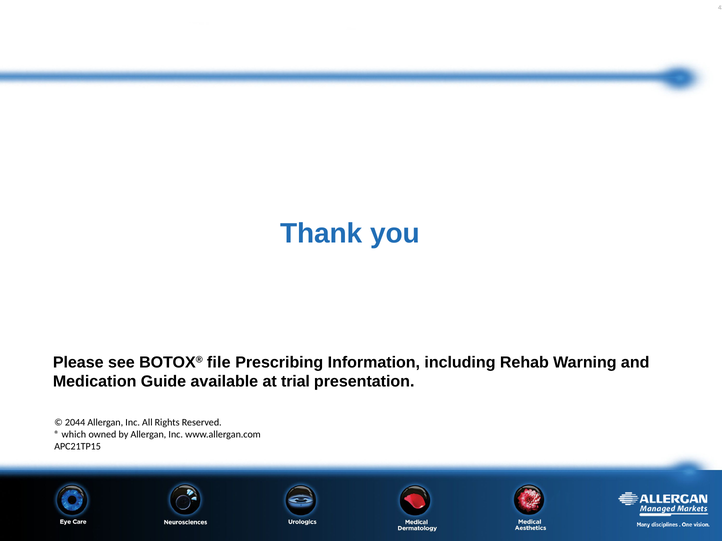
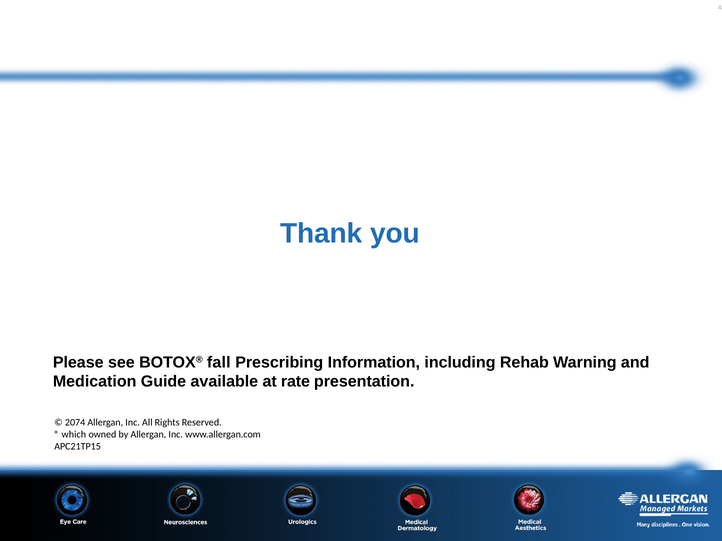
file: file -> fall
trial: trial -> rate
2044: 2044 -> 2074
